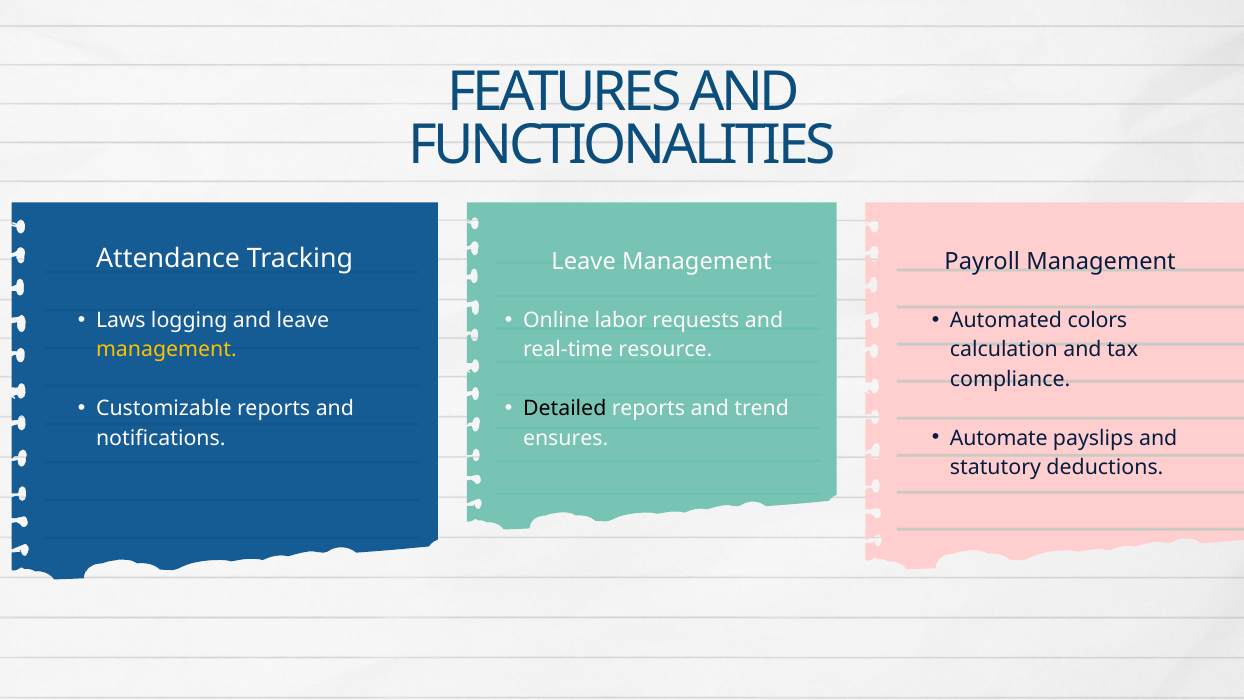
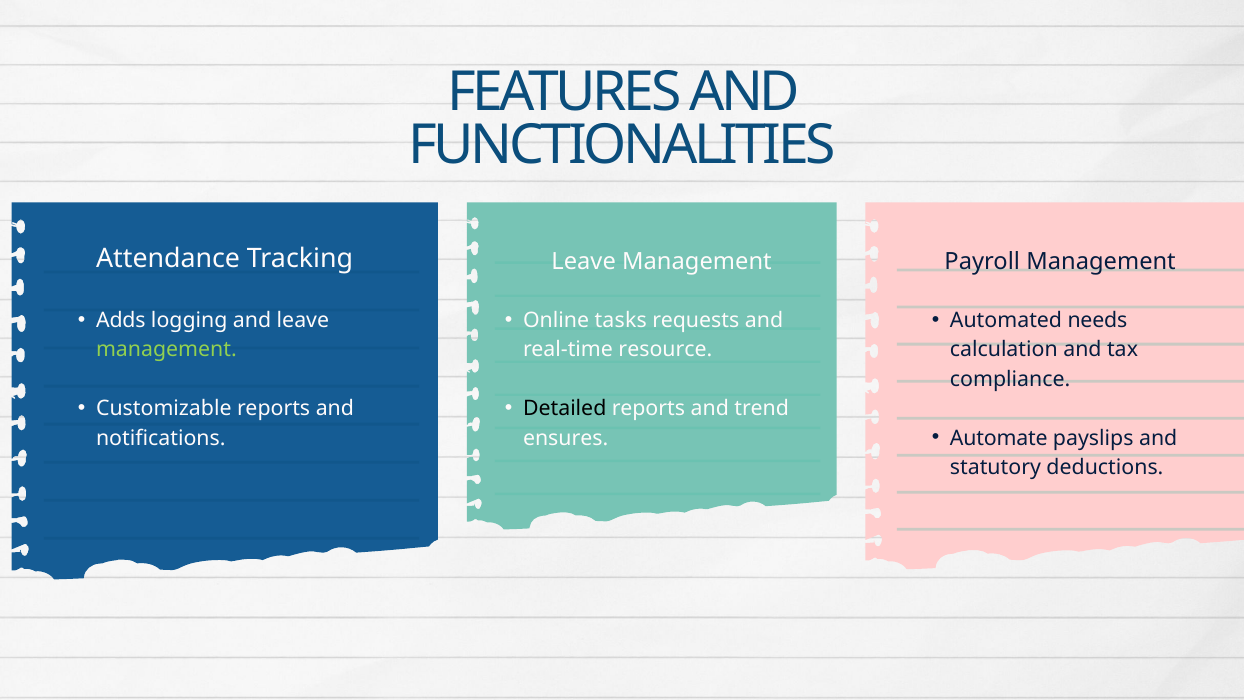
Laws: Laws -> Adds
labor: labor -> tasks
colors: colors -> needs
management at (166, 350) colour: yellow -> light green
